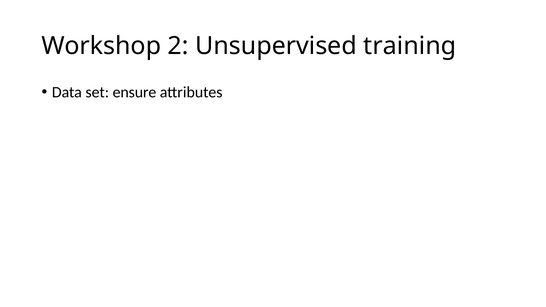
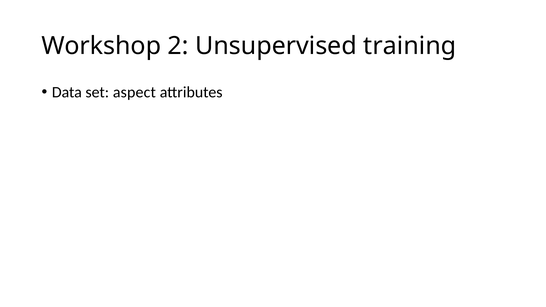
ensure: ensure -> aspect
